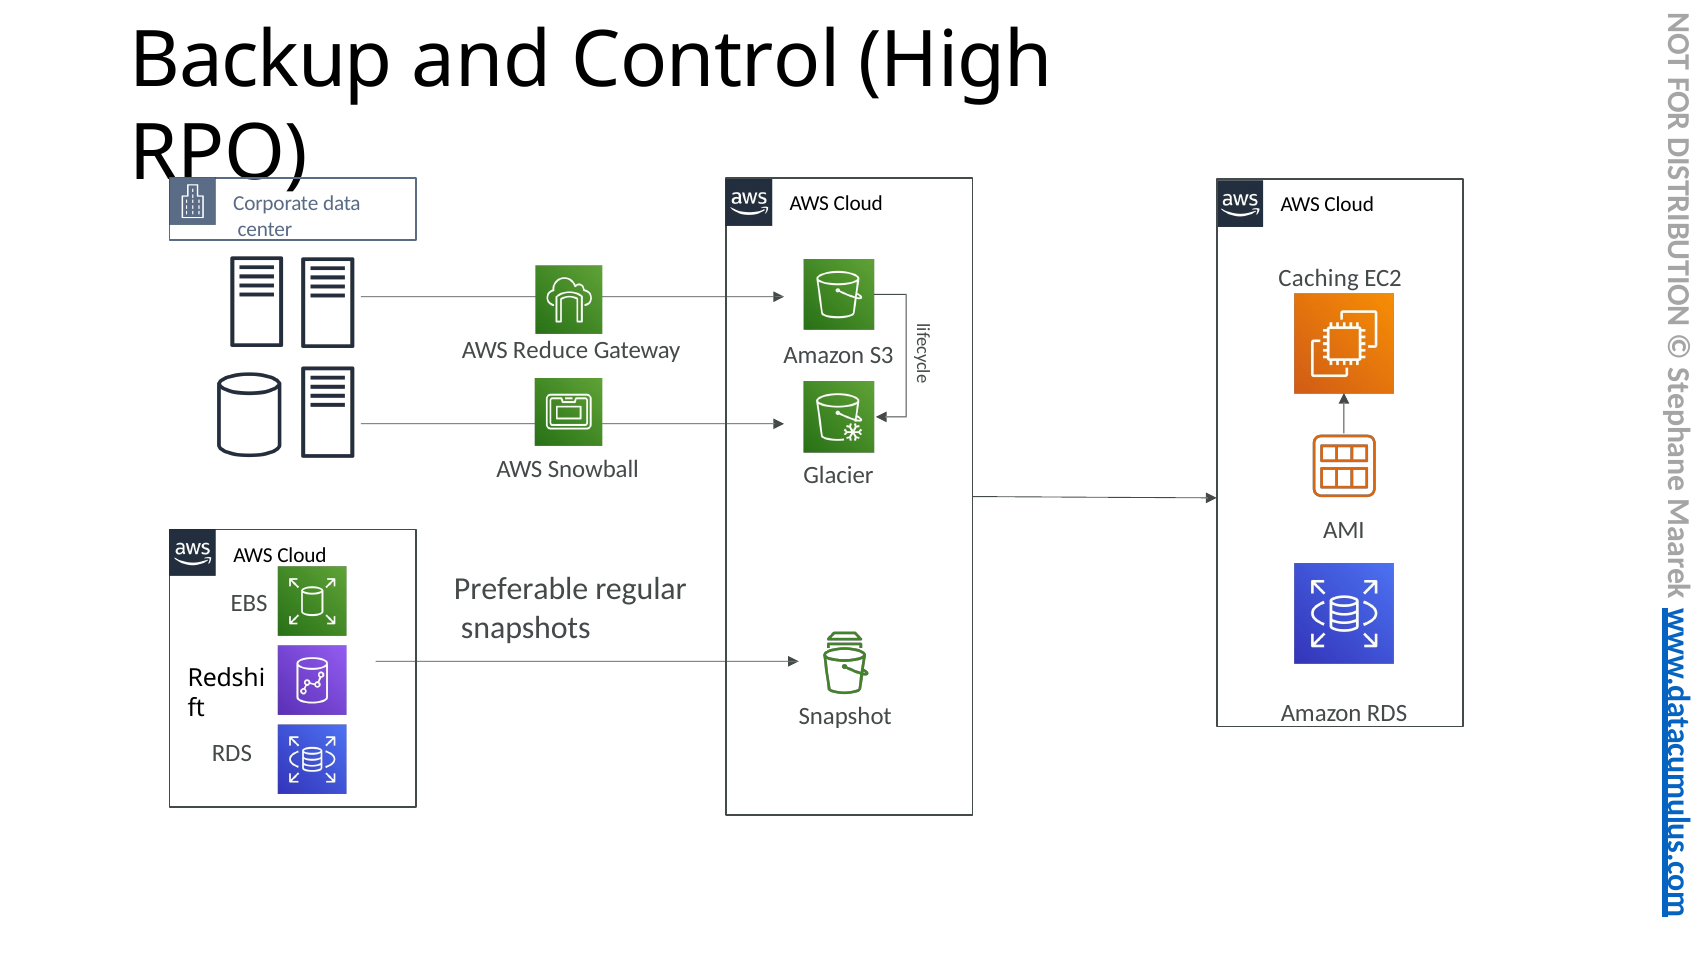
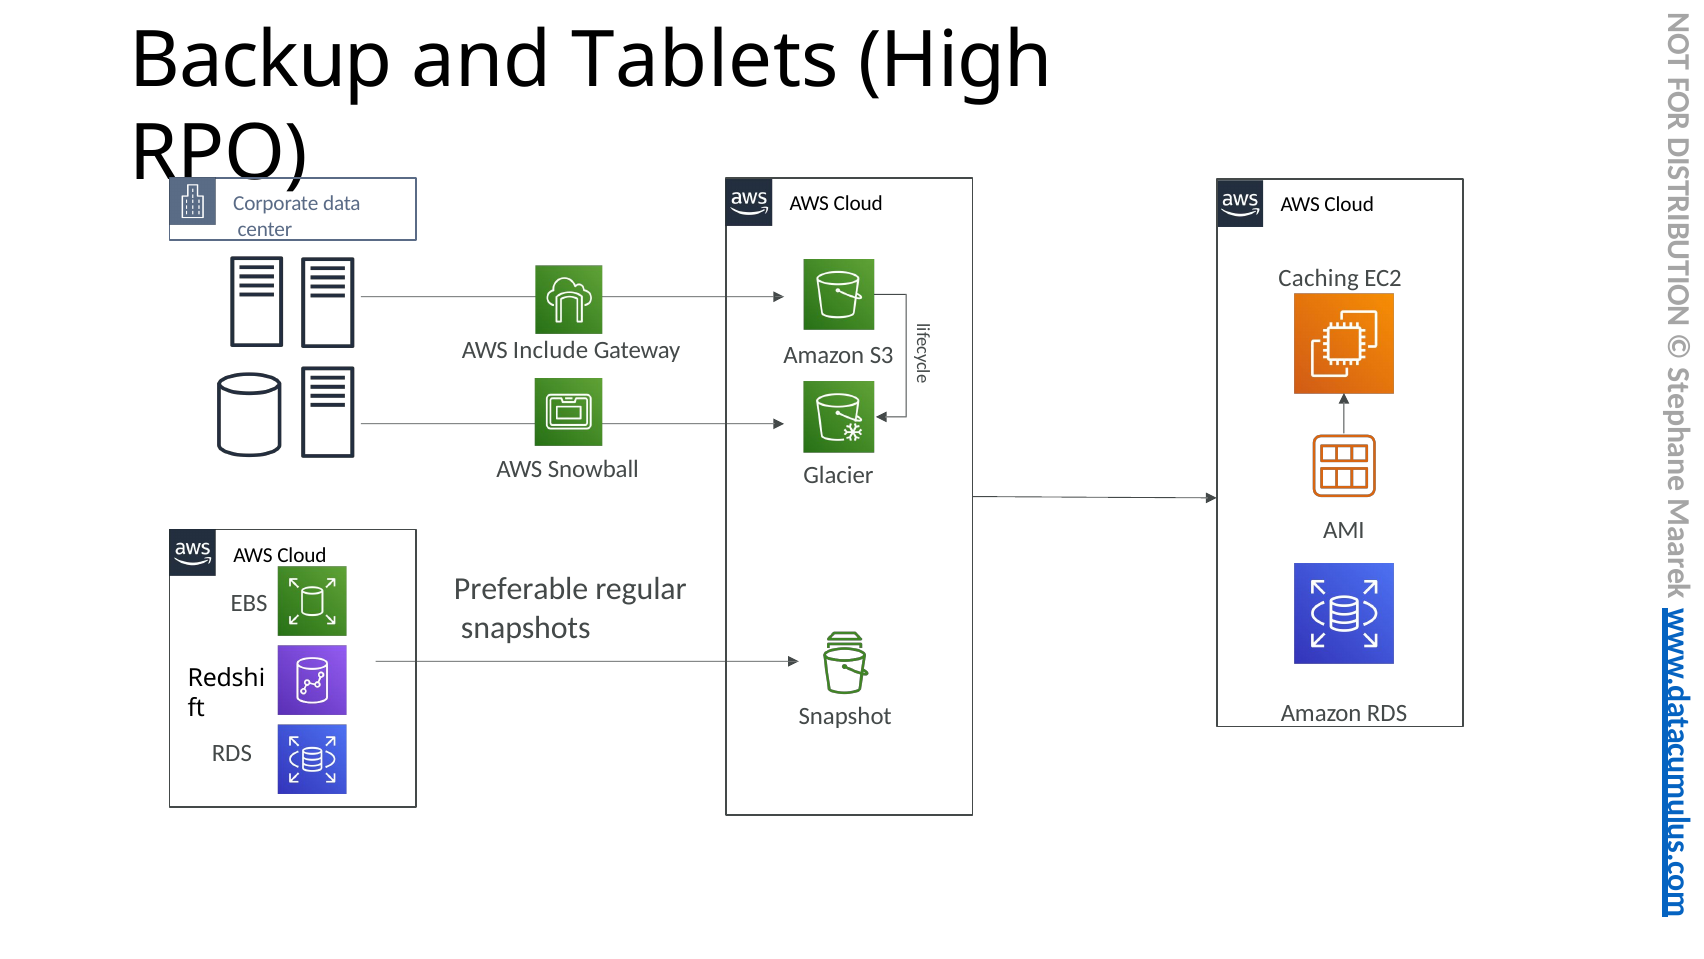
Control: Control -> Tablets
Reduce: Reduce -> Include
